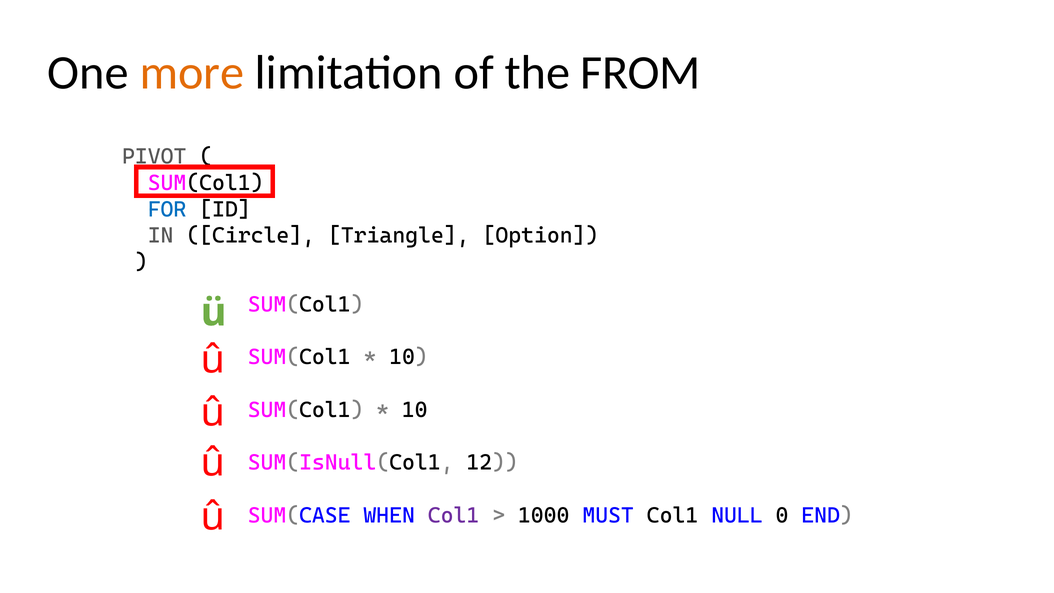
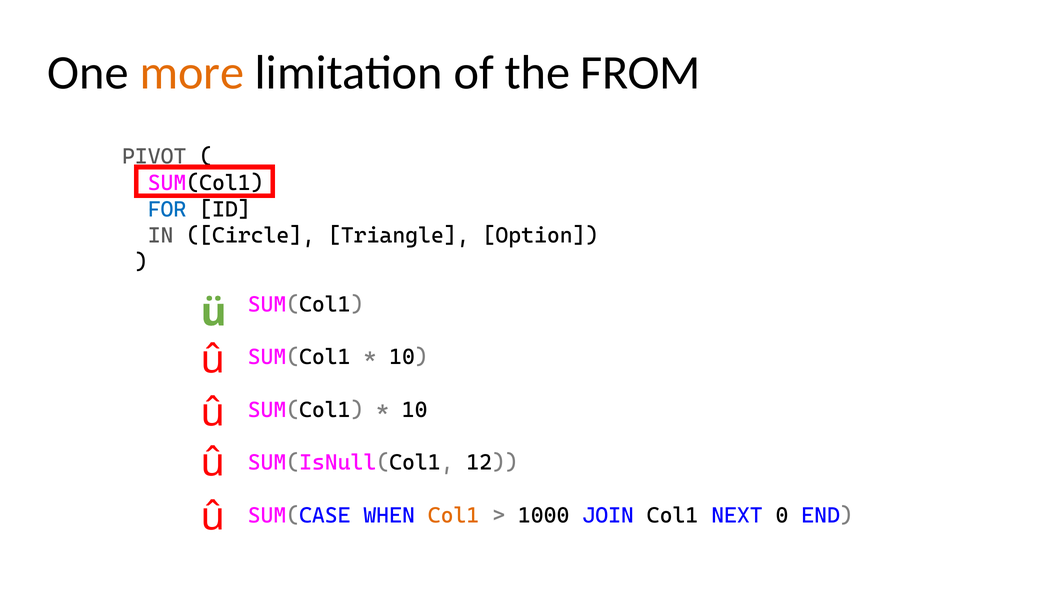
Col1 at (454, 515) colour: purple -> orange
MUST: MUST -> JOIN
NULL: NULL -> NEXT
